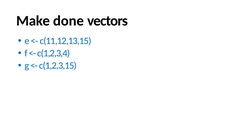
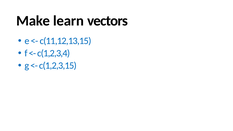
done: done -> learn
